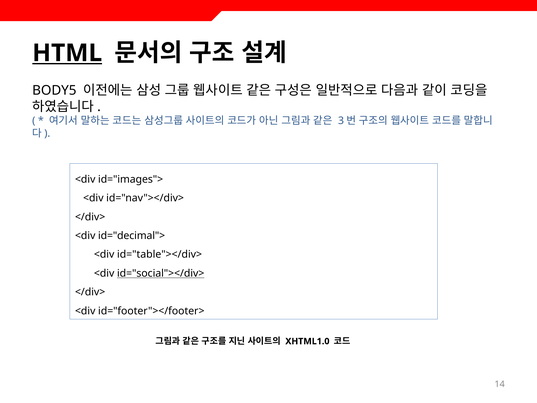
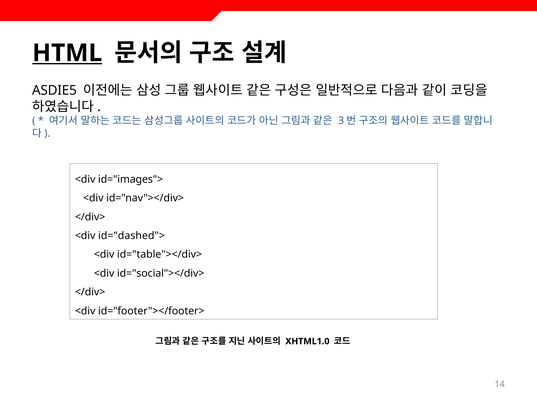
BODY5: BODY5 -> ASDIE5
id="decimal">: id="decimal"> -> id="dashed">
id="social"></div> underline: present -> none
